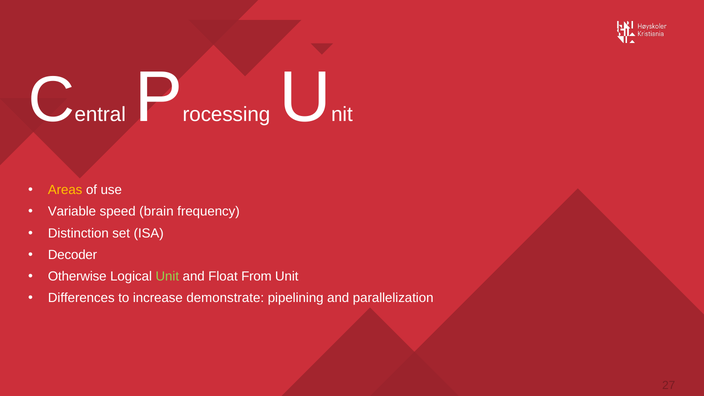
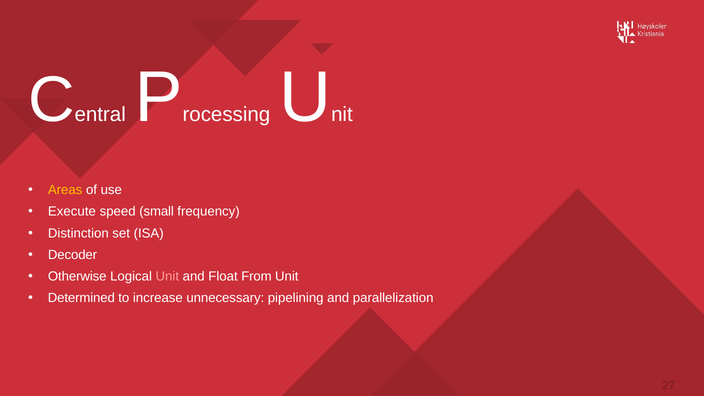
Variable: Variable -> Execute
brain: brain -> small
Unit at (167, 276) colour: light green -> pink
Differences: Differences -> Determined
demonstrate: demonstrate -> unnecessary
